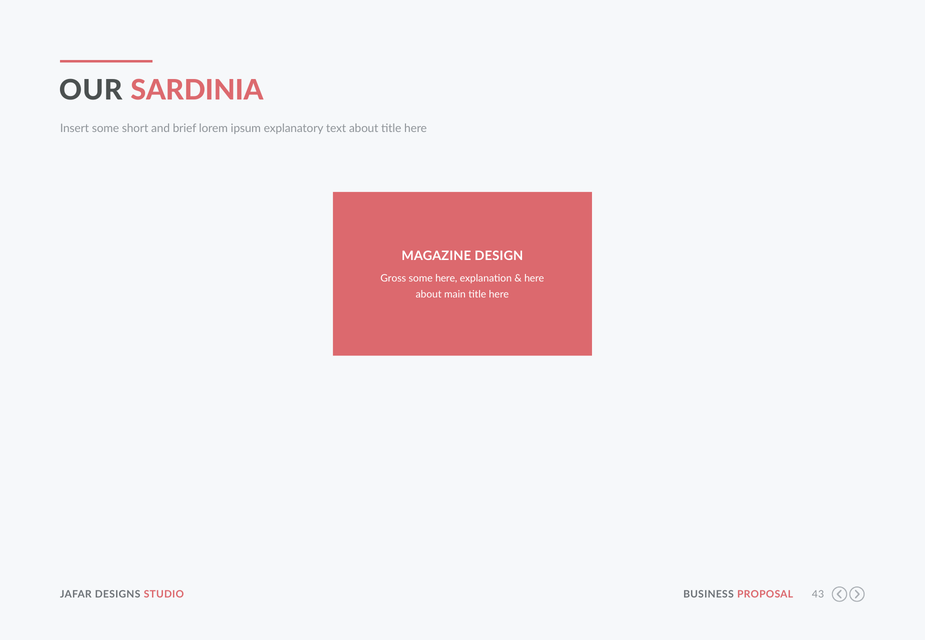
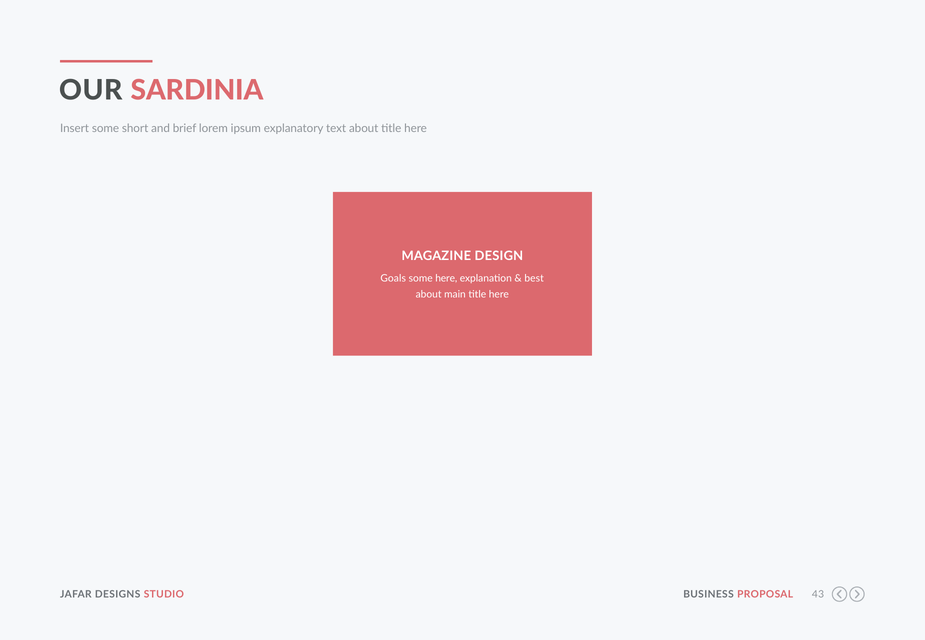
Gross: Gross -> Goals
here at (534, 279): here -> best
